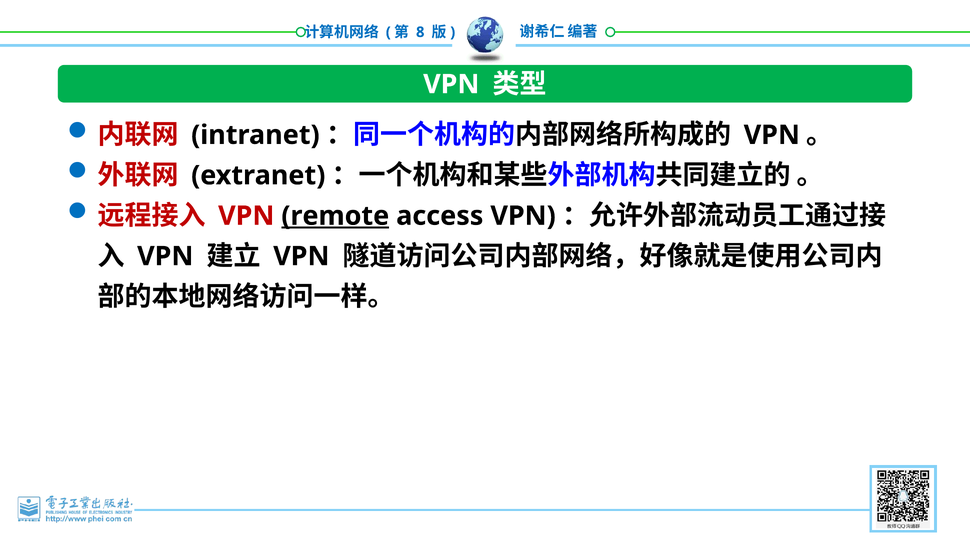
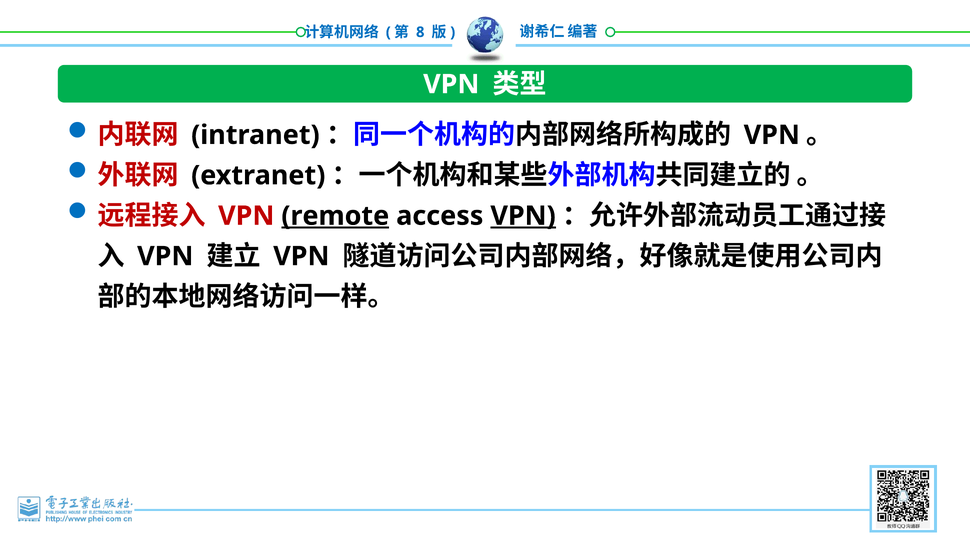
VPN at (523, 216) underline: none -> present
